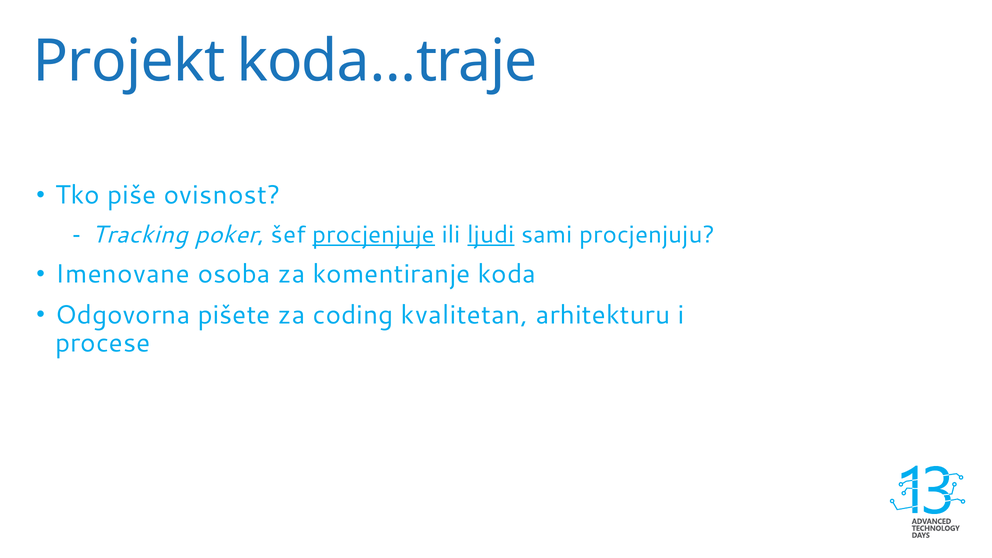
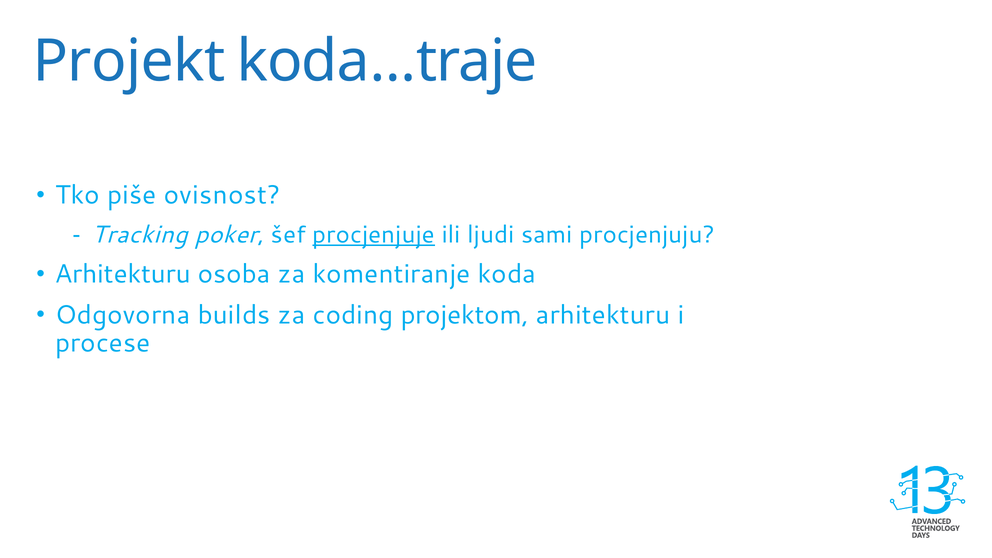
ljudi underline: present -> none
Imenovane at (123, 274): Imenovane -> Arhitekturu
pišete: pišete -> builds
kvalitetan: kvalitetan -> projektom
